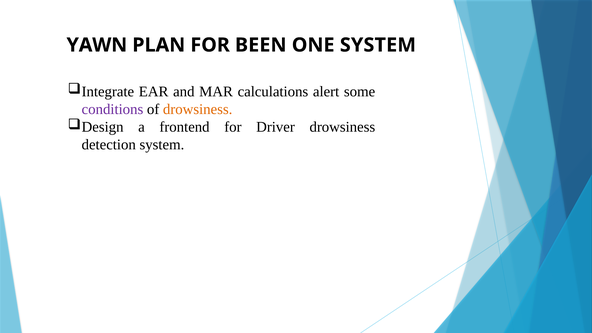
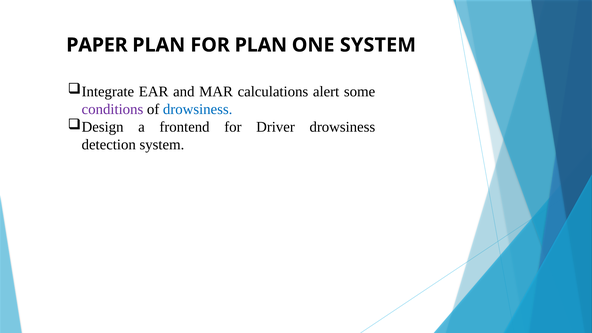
YAWN: YAWN -> PAPER
FOR BEEN: BEEN -> PLAN
drowsiness at (198, 109) colour: orange -> blue
